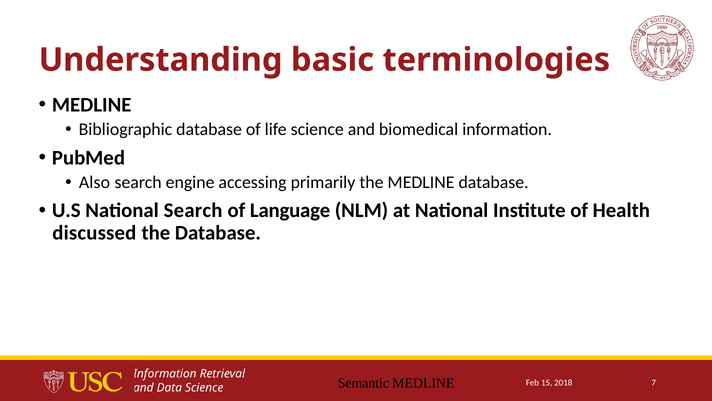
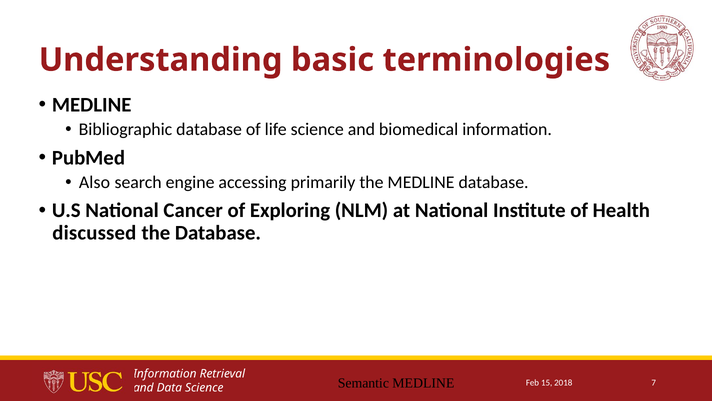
National Search: Search -> Cancer
Language: Language -> Exploring
